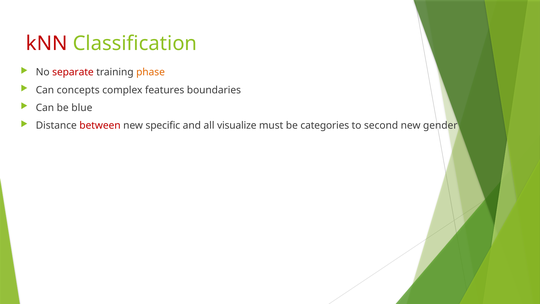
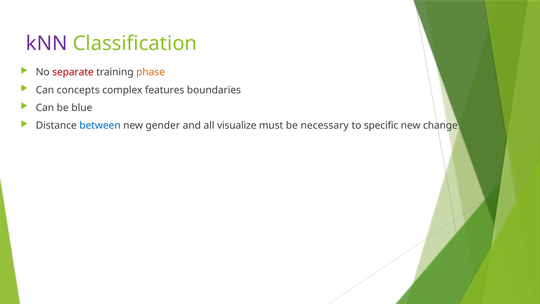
kNN colour: red -> purple
between colour: red -> blue
specific: specific -> gender
categories: categories -> necessary
second: second -> specific
gender: gender -> change
